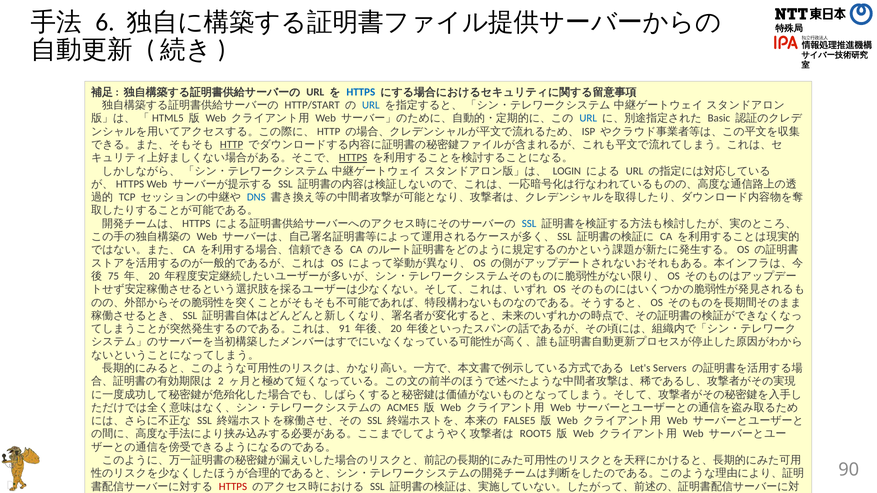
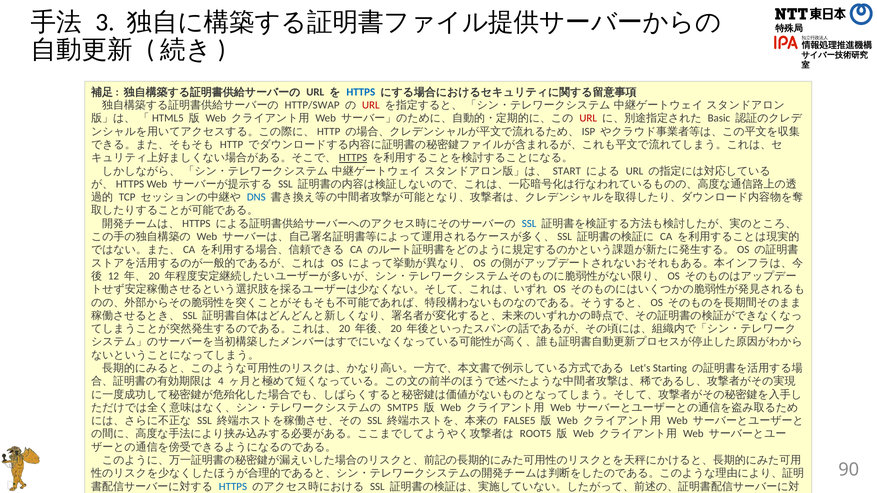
6: 6 -> 3
HTTP/START: HTTP/START -> HTTP/SWAP
URL at (371, 105) colour: blue -> red
URL at (588, 118) colour: blue -> red
HTTP underline: present -> none
LOGIN: LOGIN -> START
75: 75 -> 12
91: 91 -> 20
Servers: Servers -> Starting
2: 2 -> 4
ACME5: ACME5 -> SMTP5
HTTPS at (233, 487) colour: red -> blue
